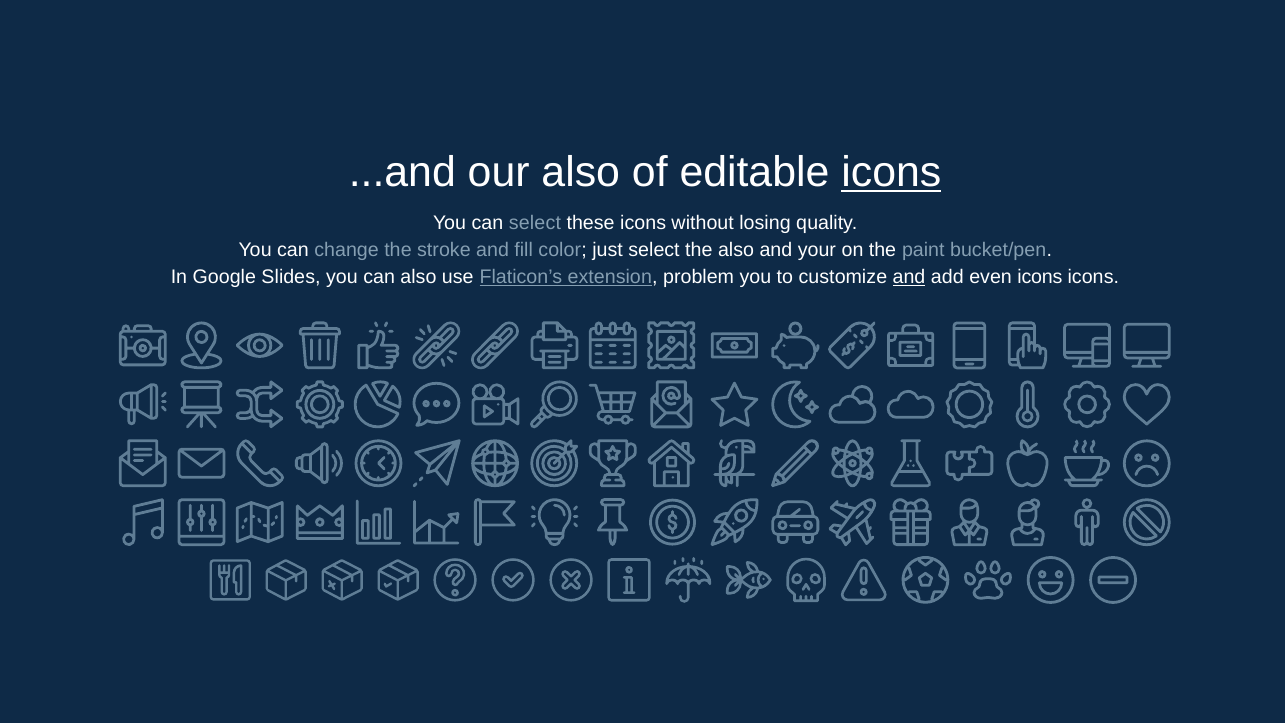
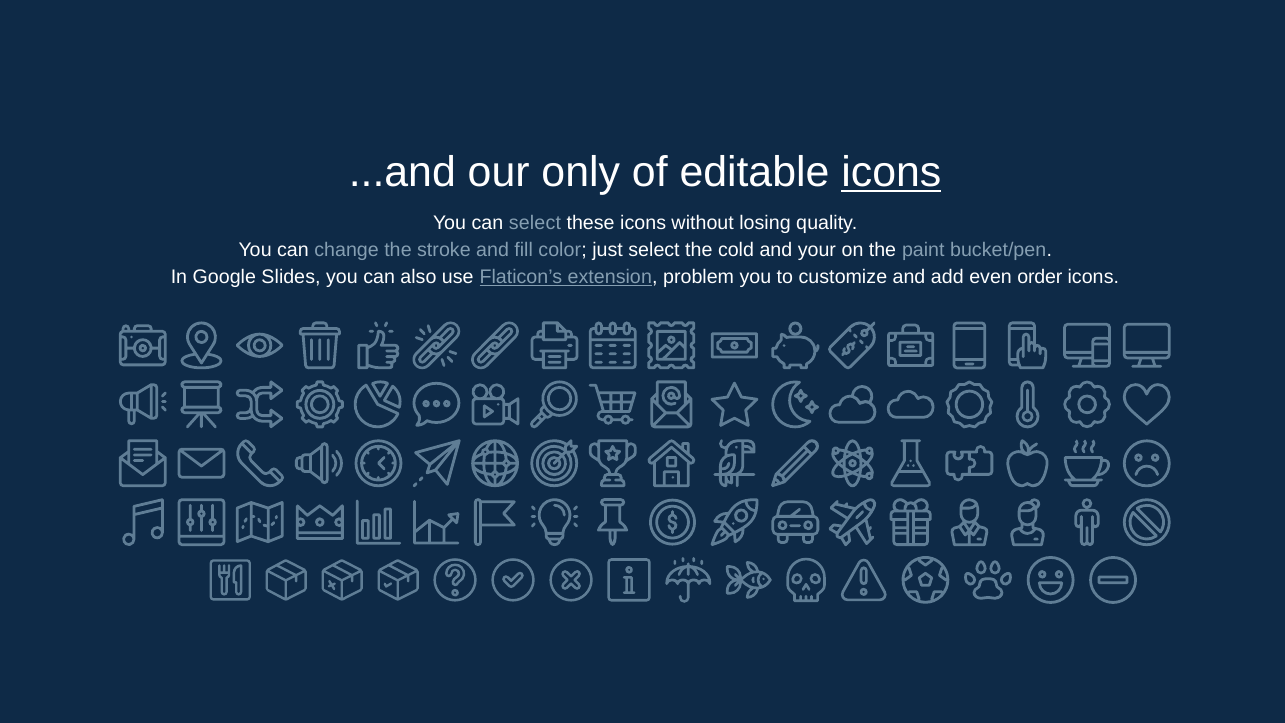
our also: also -> only
the also: also -> cold
and at (909, 277) underline: present -> none
even icons: icons -> order
